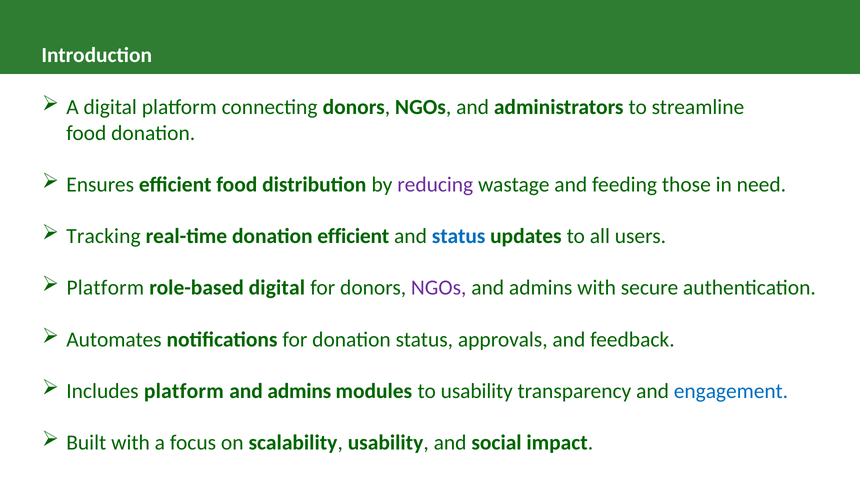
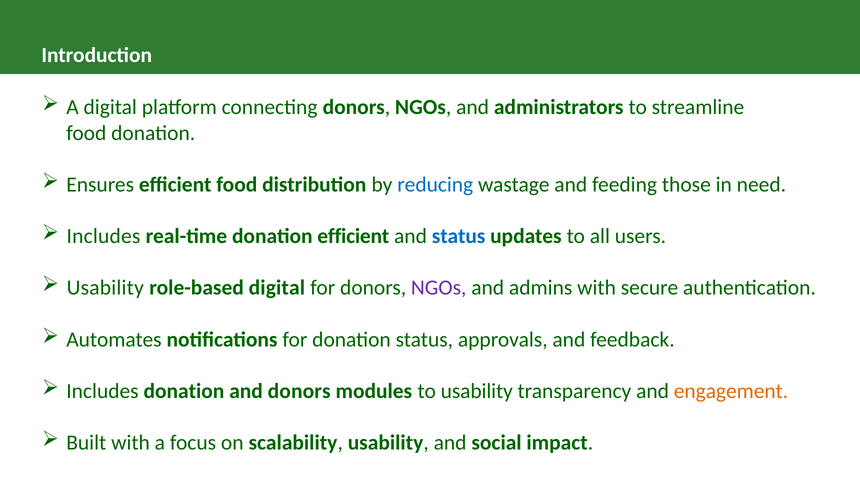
reducing colour: purple -> blue
Tracking at (103, 236): Tracking -> Includes
Platform at (105, 288): Platform -> Usability
Includes platform: platform -> donation
admins at (299, 391): admins -> donors
engagement colour: blue -> orange
